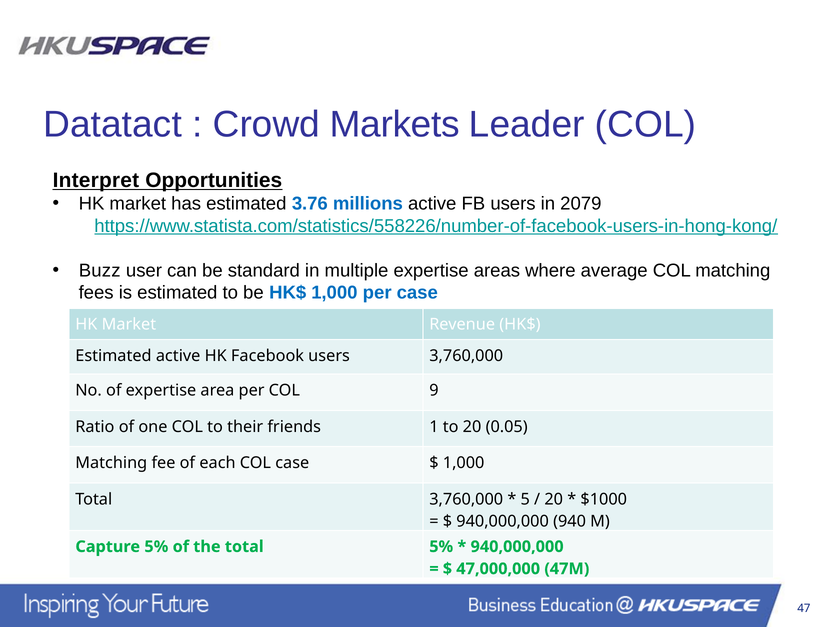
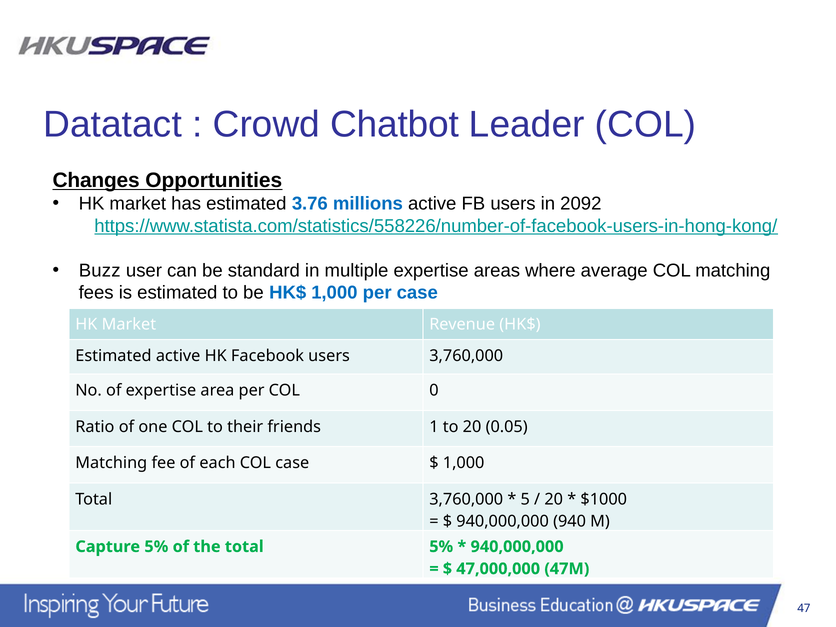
Markets: Markets -> Chatbot
Interpret: Interpret -> Changes
2079: 2079 -> 2092
9: 9 -> 0
